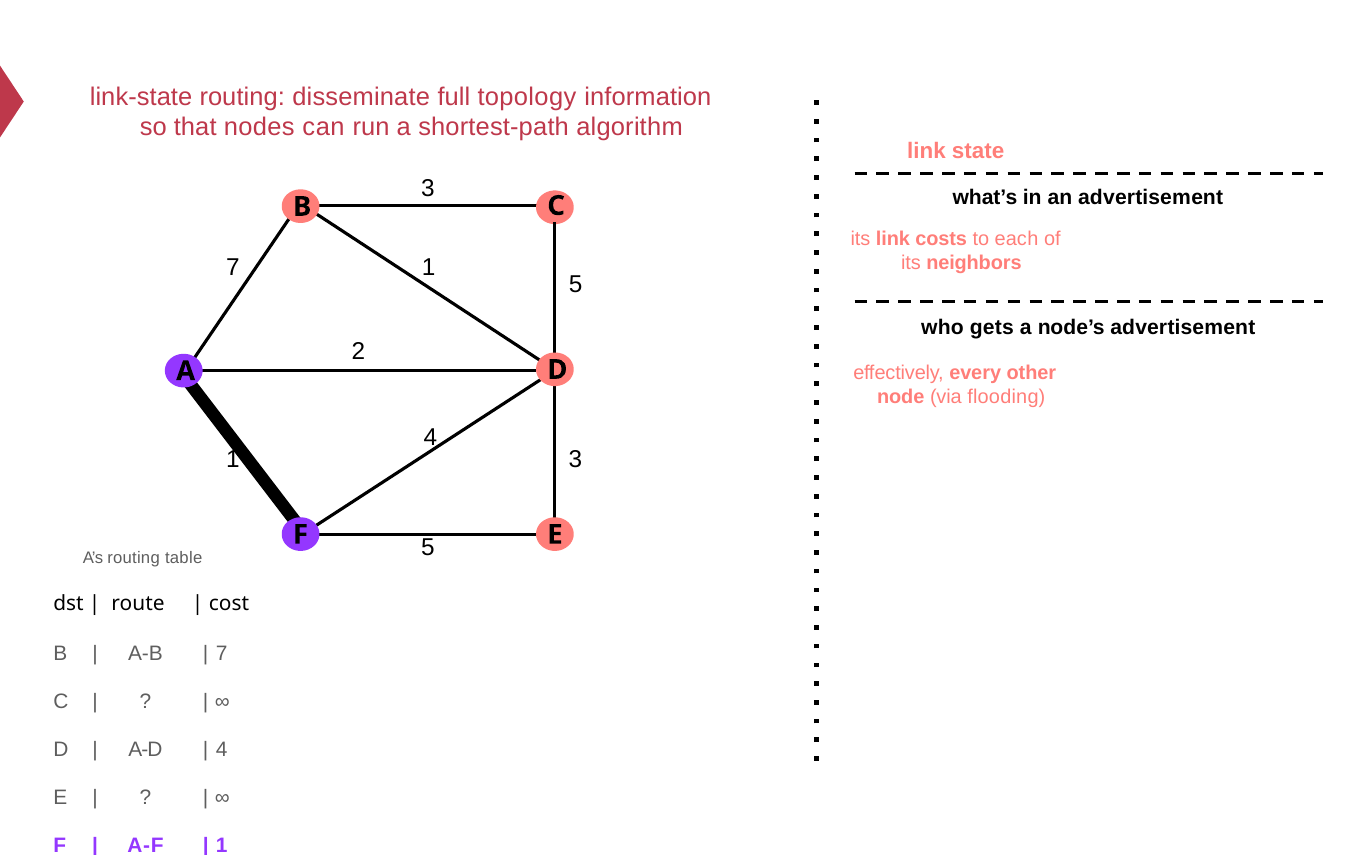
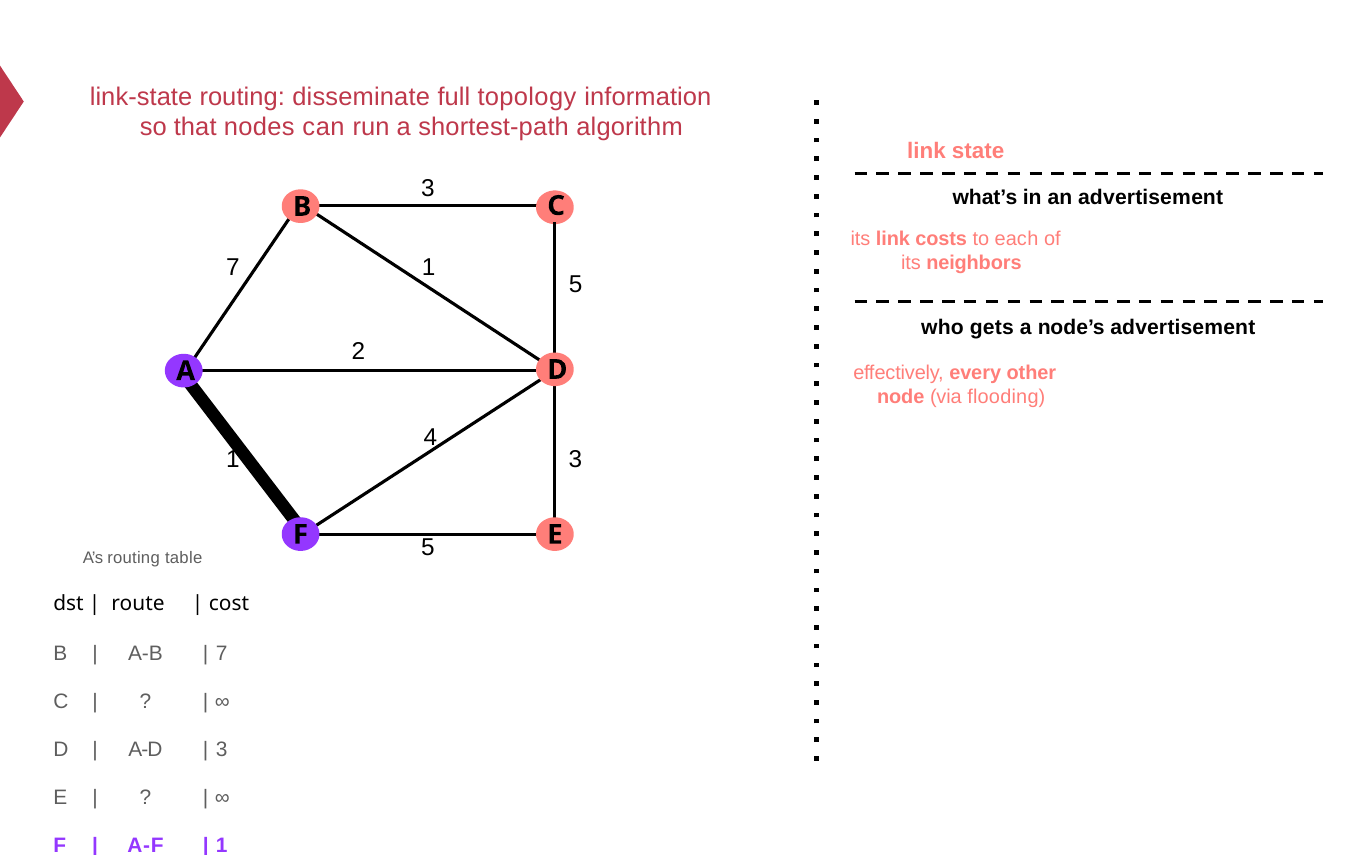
4 at (222, 750): 4 -> 3
